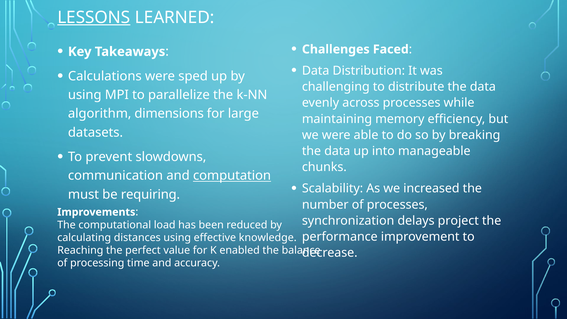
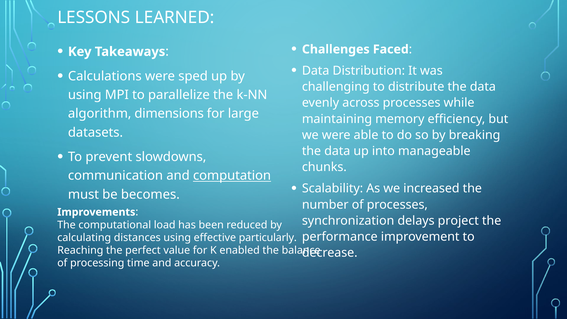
LESSONS underline: present -> none
requiring: requiring -> becomes
knowledge: knowledge -> particularly
